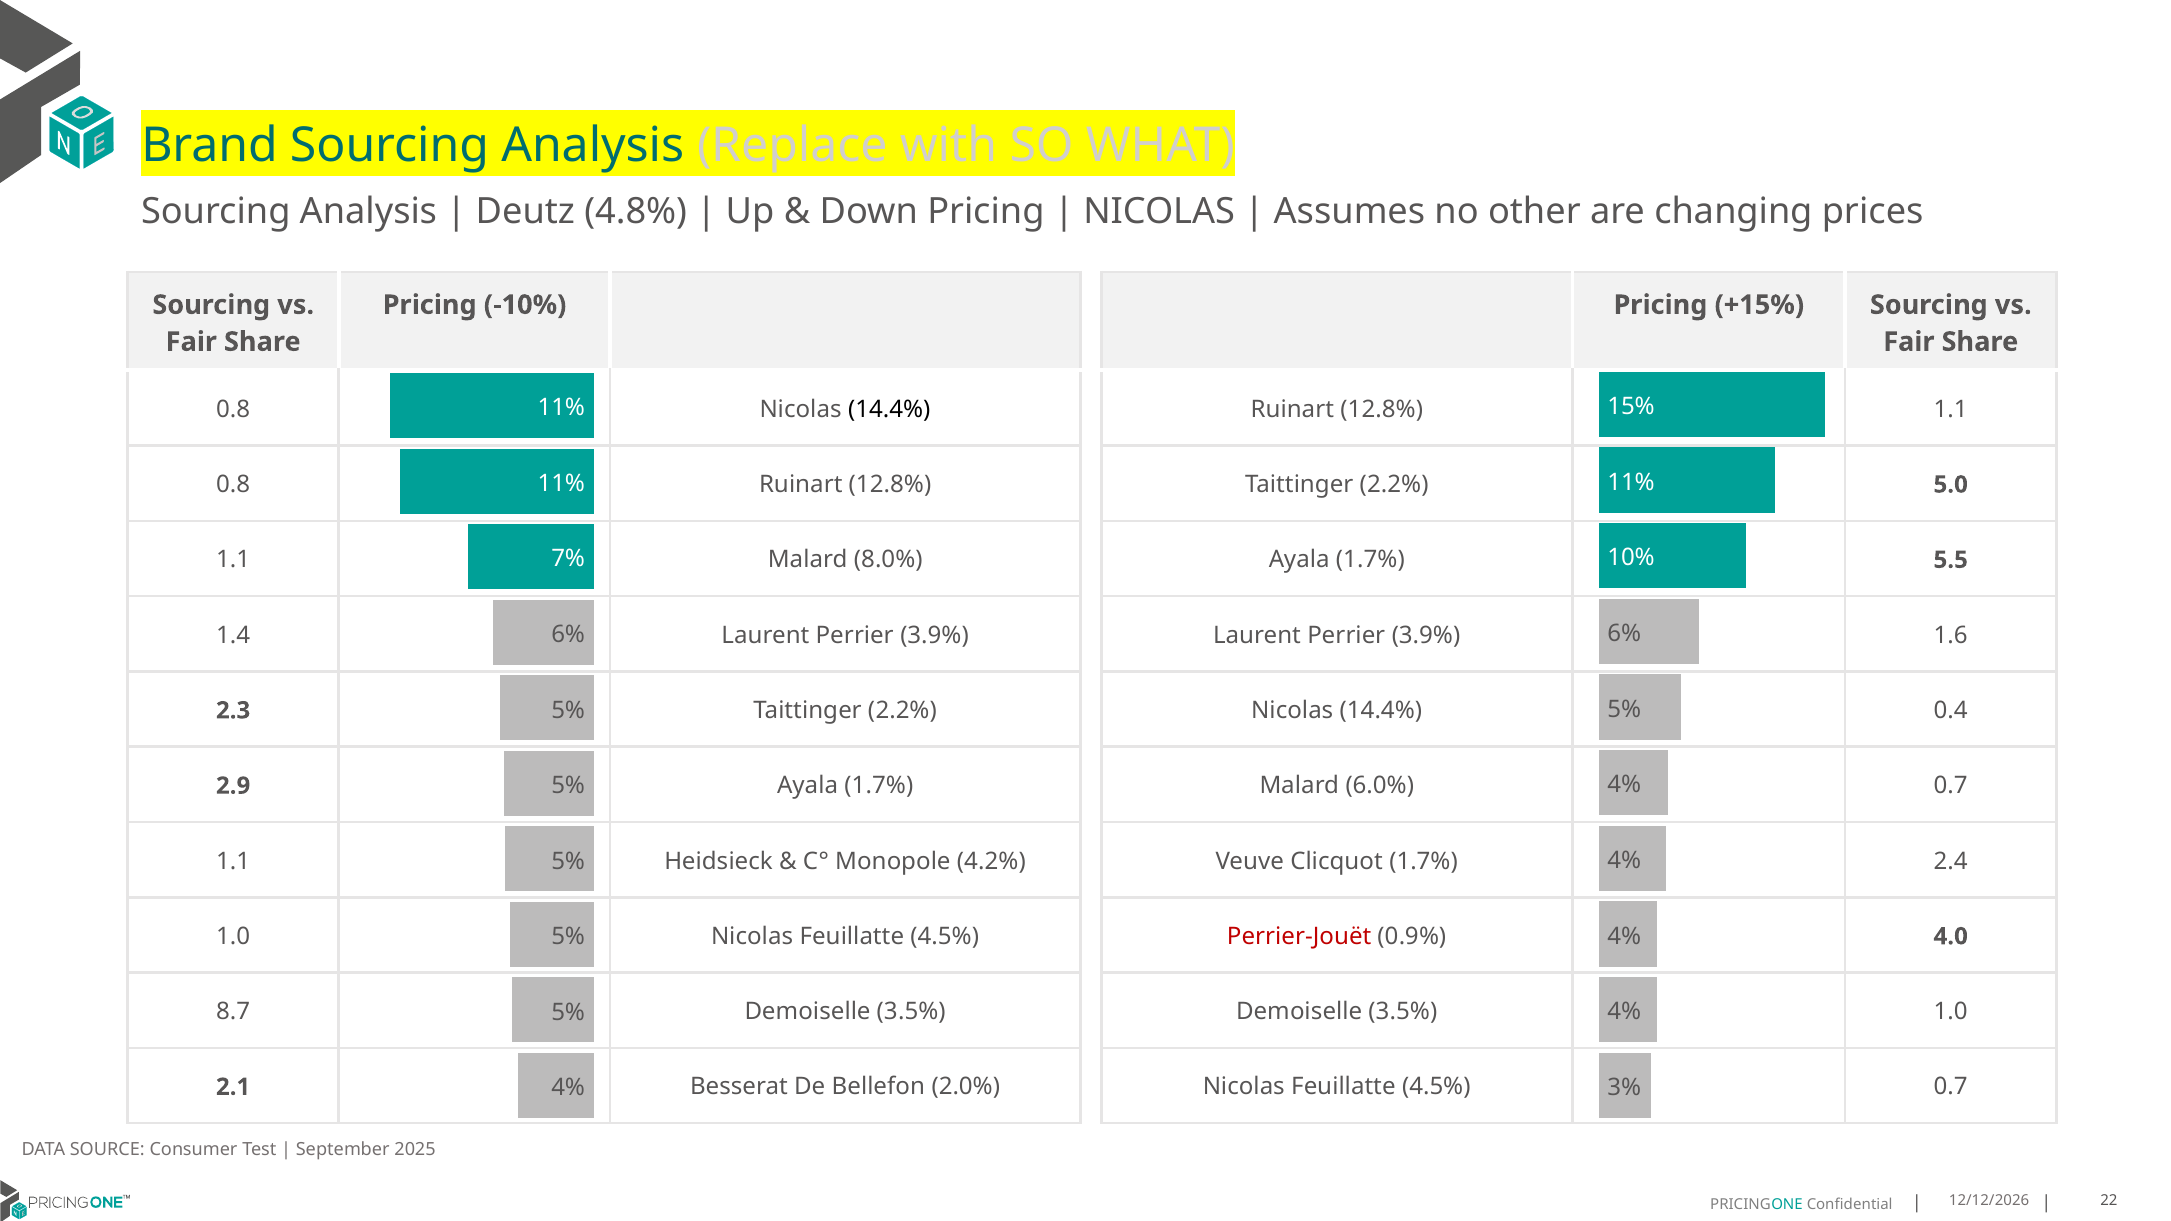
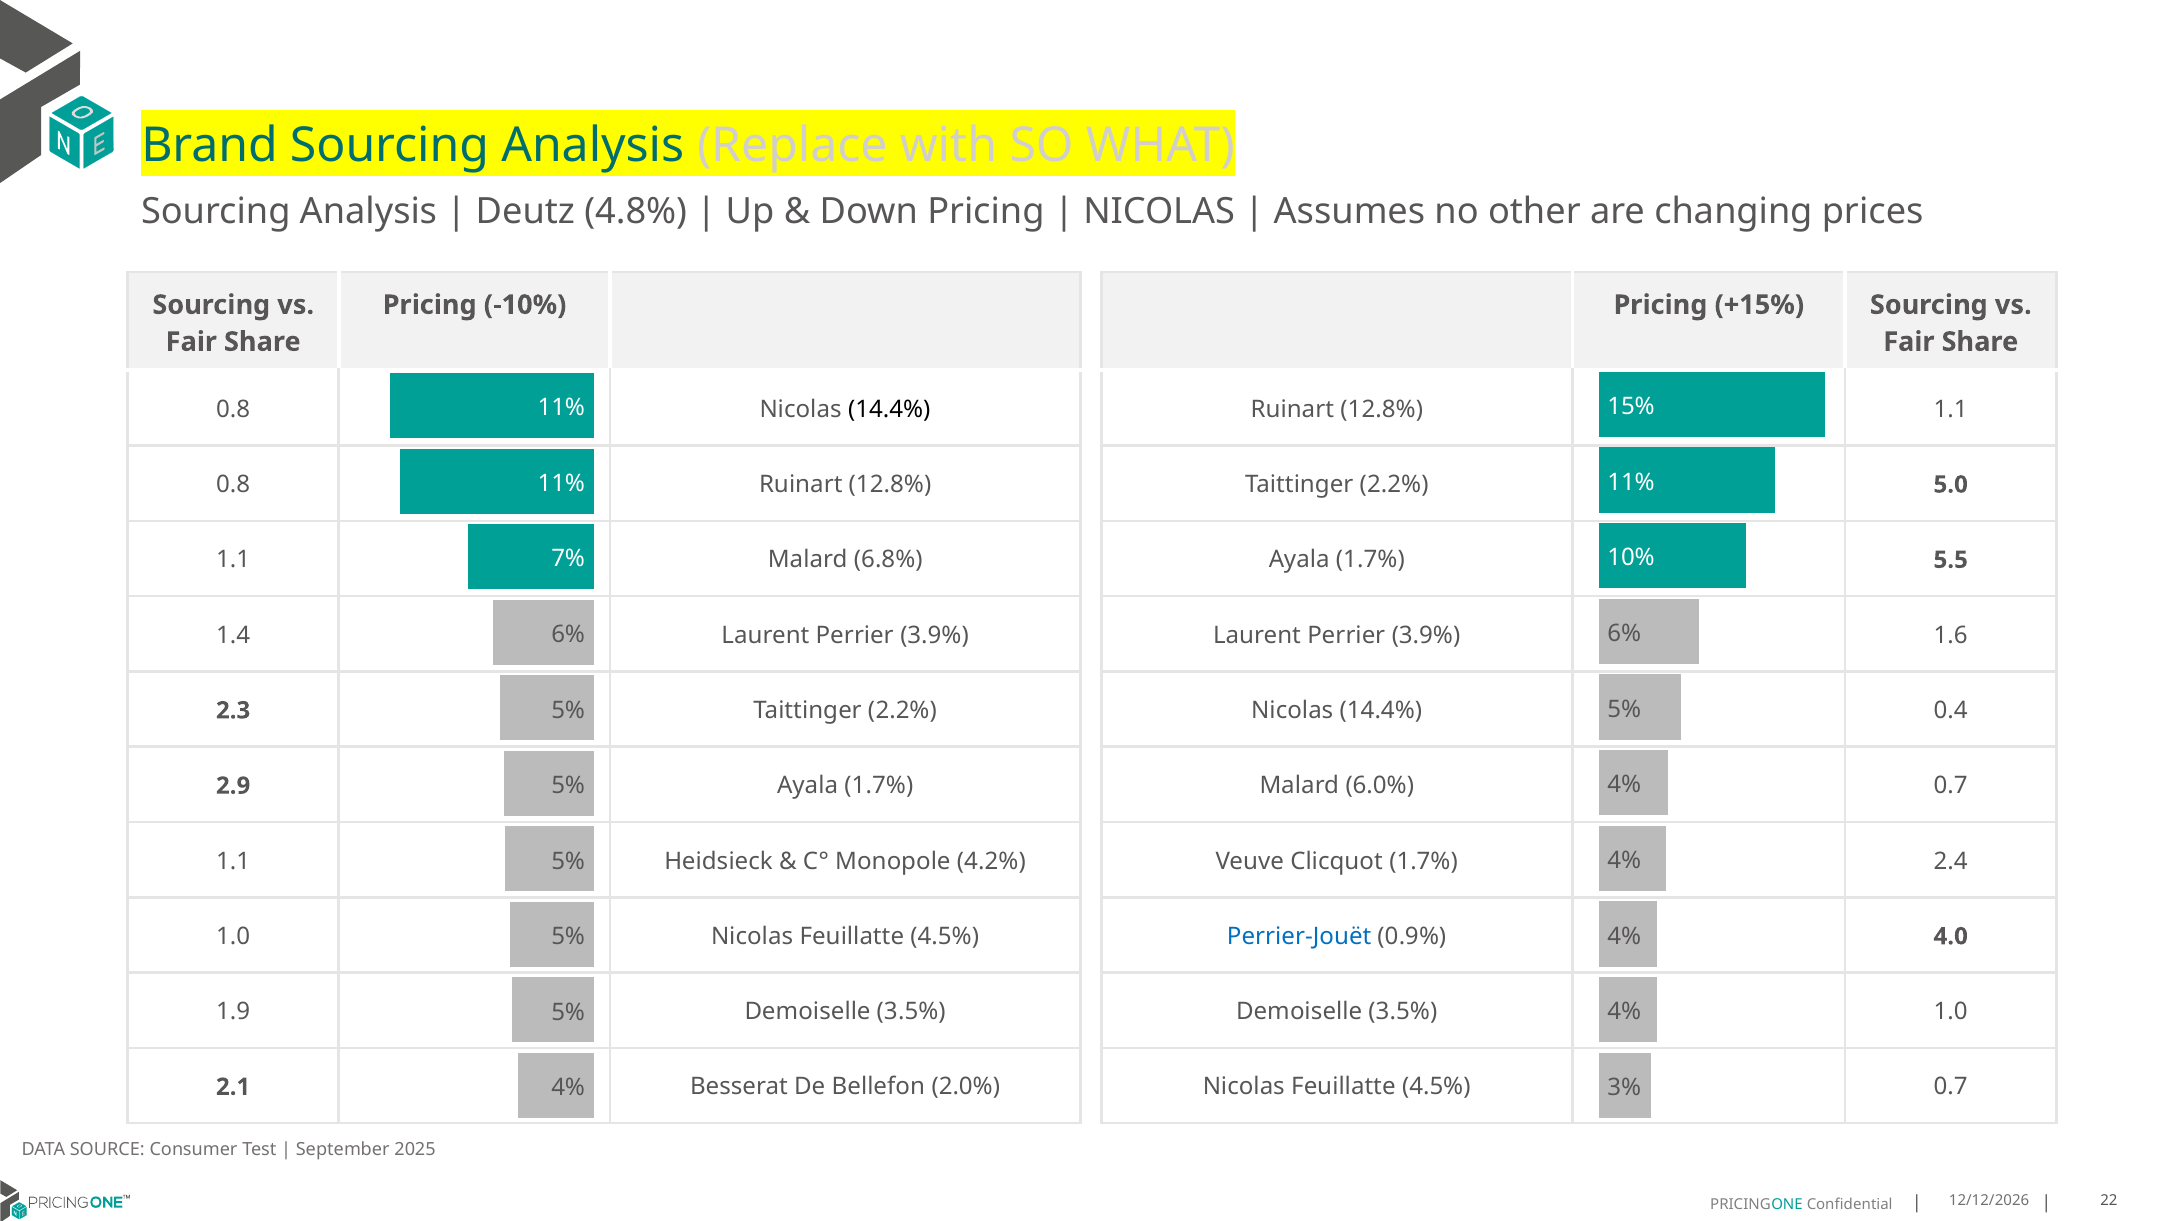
8.0%: 8.0% -> 6.8%
Perrier-Jouët colour: red -> blue
8.7: 8.7 -> 1.9
